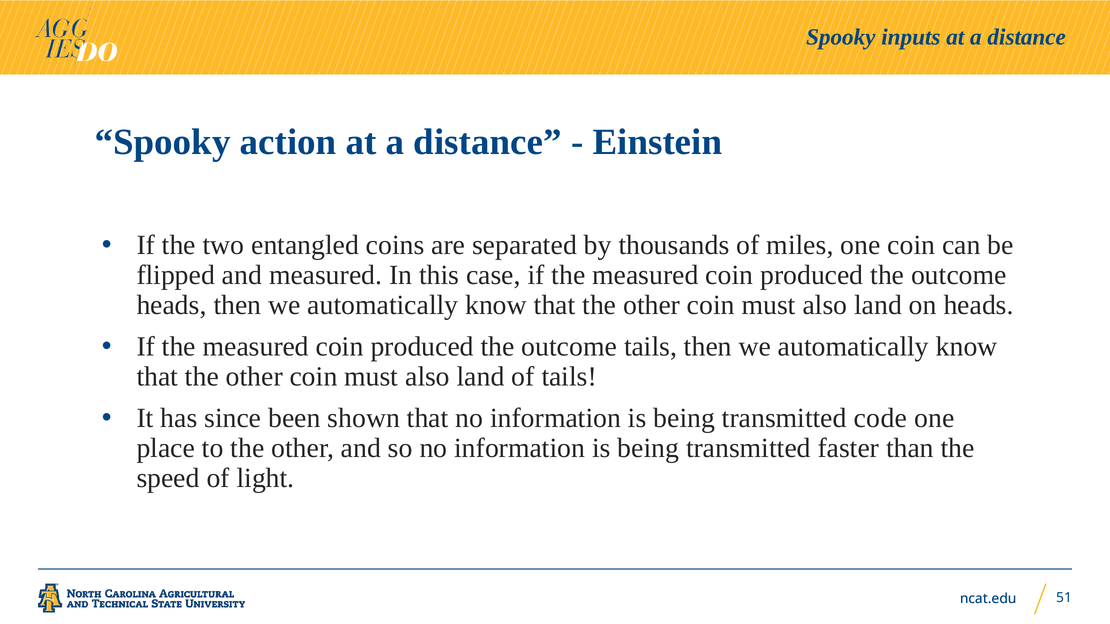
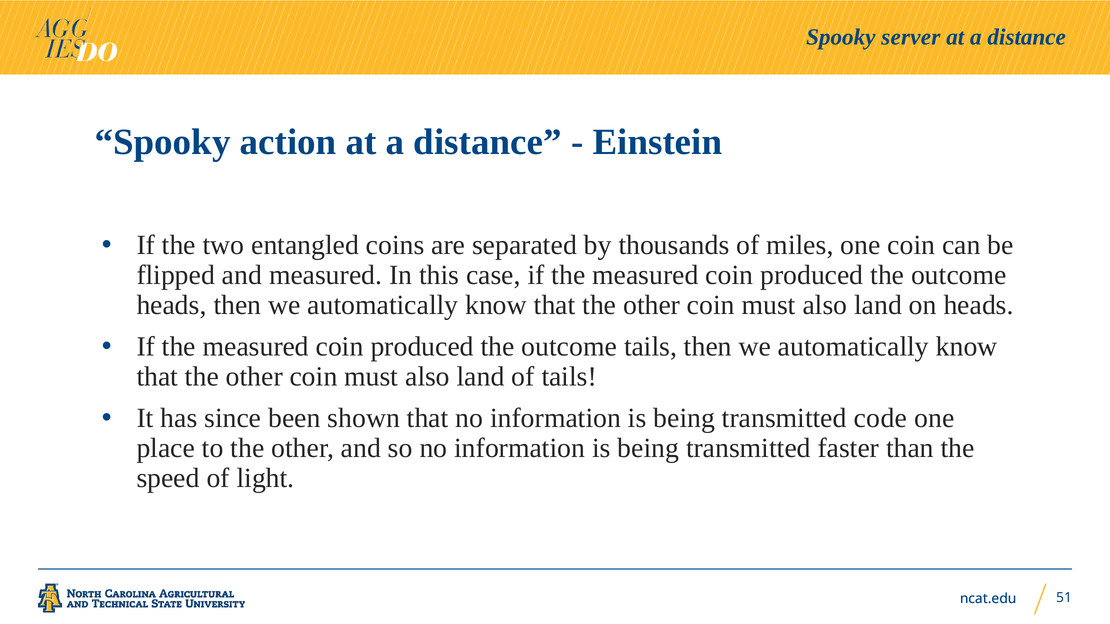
inputs: inputs -> server
